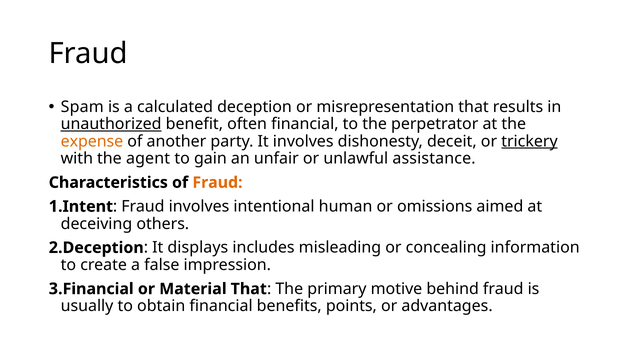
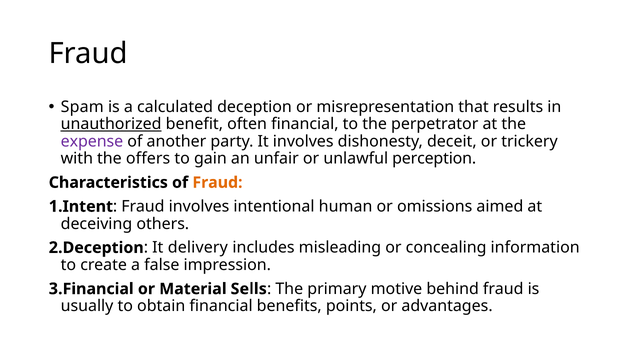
expense colour: orange -> purple
trickery underline: present -> none
agent: agent -> offers
assistance: assistance -> perception
displays: displays -> delivery
Material That: That -> Sells
